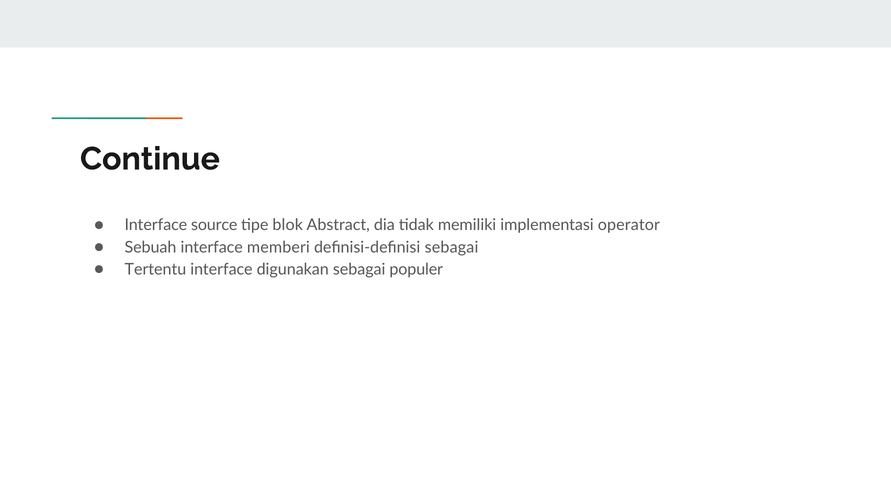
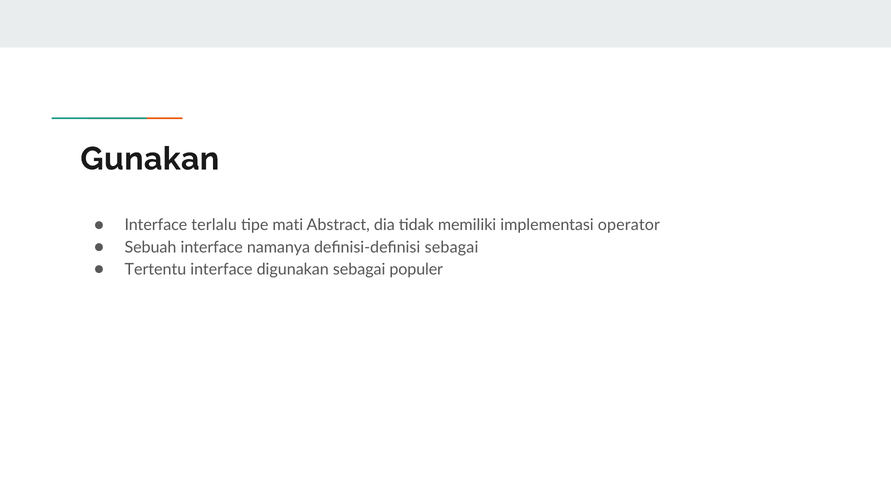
Continue: Continue -> Gunakan
source: source -> terlalu
blok: blok -> mati
memberi: memberi -> namanya
